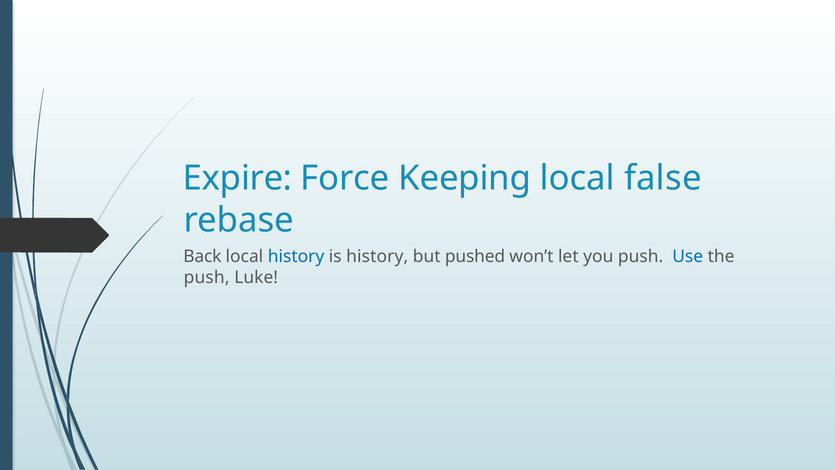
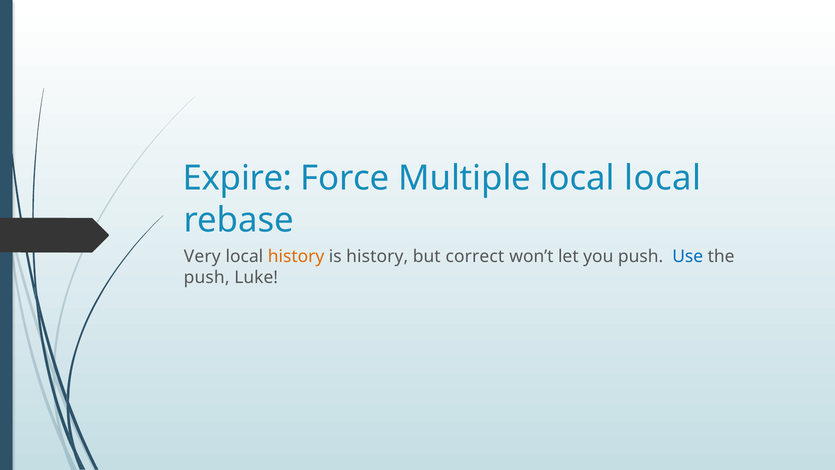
Keeping: Keeping -> Multiple
local false: false -> local
Back: Back -> Very
history at (296, 257) colour: blue -> orange
pushed: pushed -> correct
